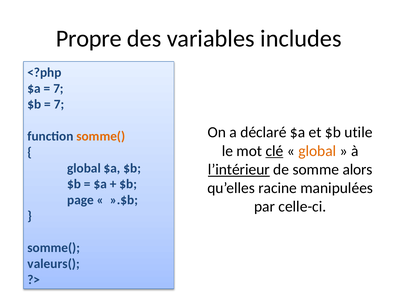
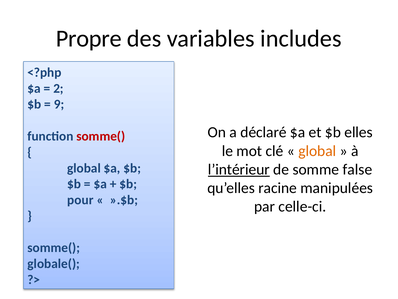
7 at (58, 88): 7 -> 2
7 at (59, 104): 7 -> 9
utile: utile -> elles
somme( at (101, 136) colour: orange -> red
clé underline: present -> none
alors: alors -> false
page: page -> pour
valeurs(: valeurs( -> globale(
